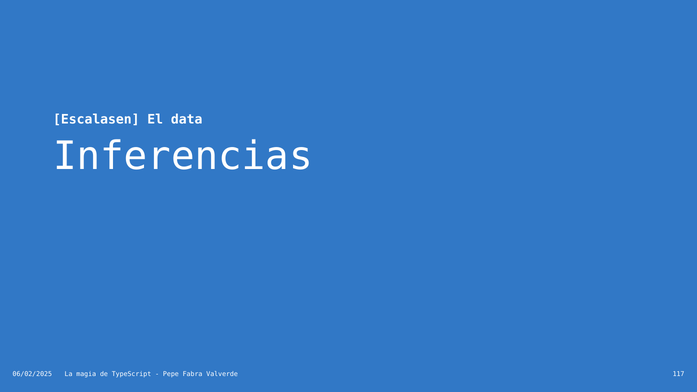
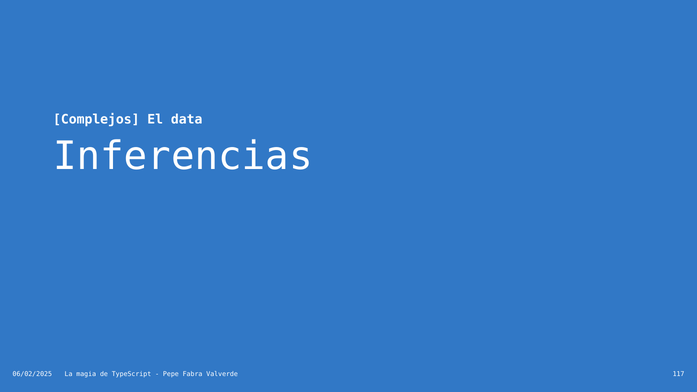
Escalasen: Escalasen -> Complejos
